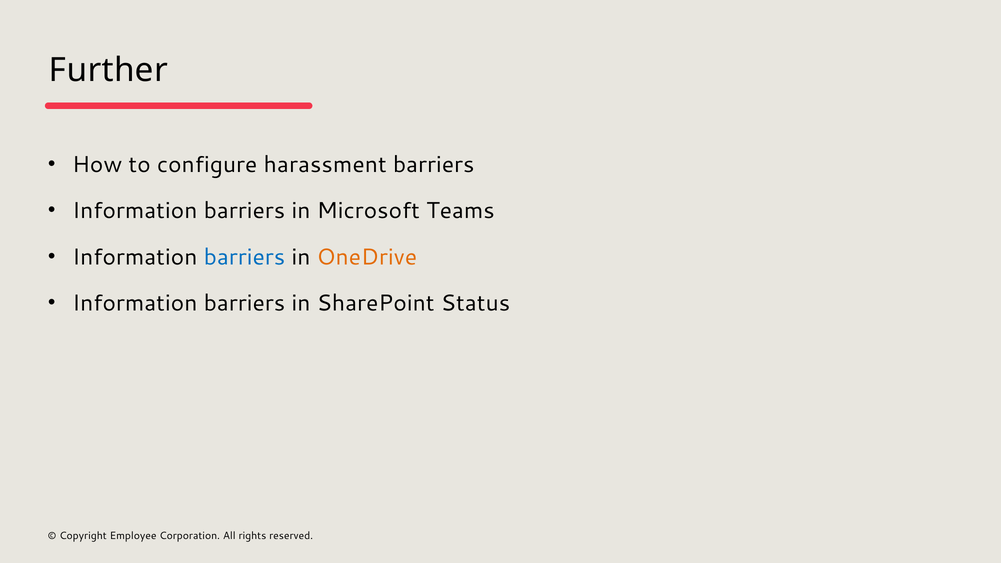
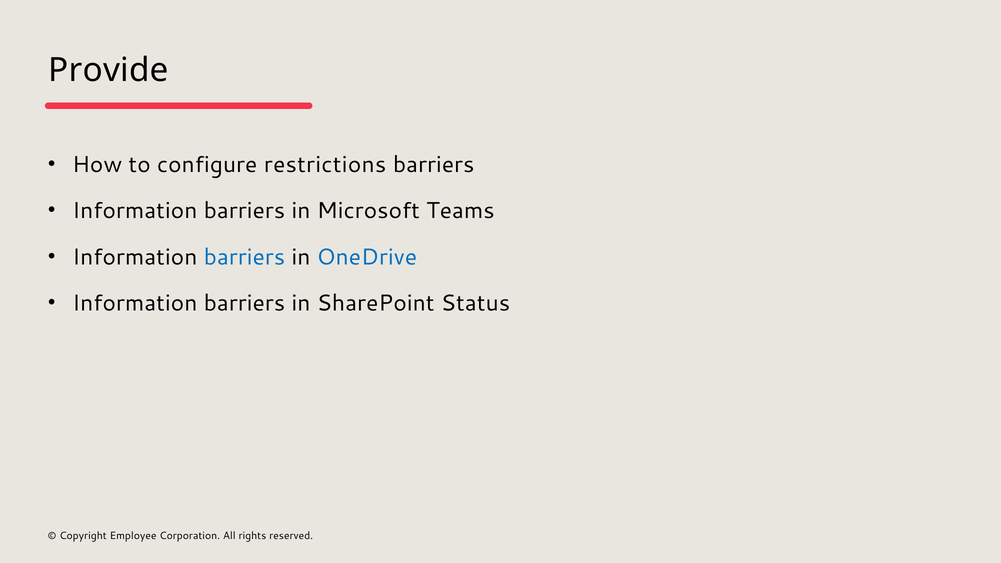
Further: Further -> Provide
harassment: harassment -> restrictions
OneDrive colour: orange -> blue
